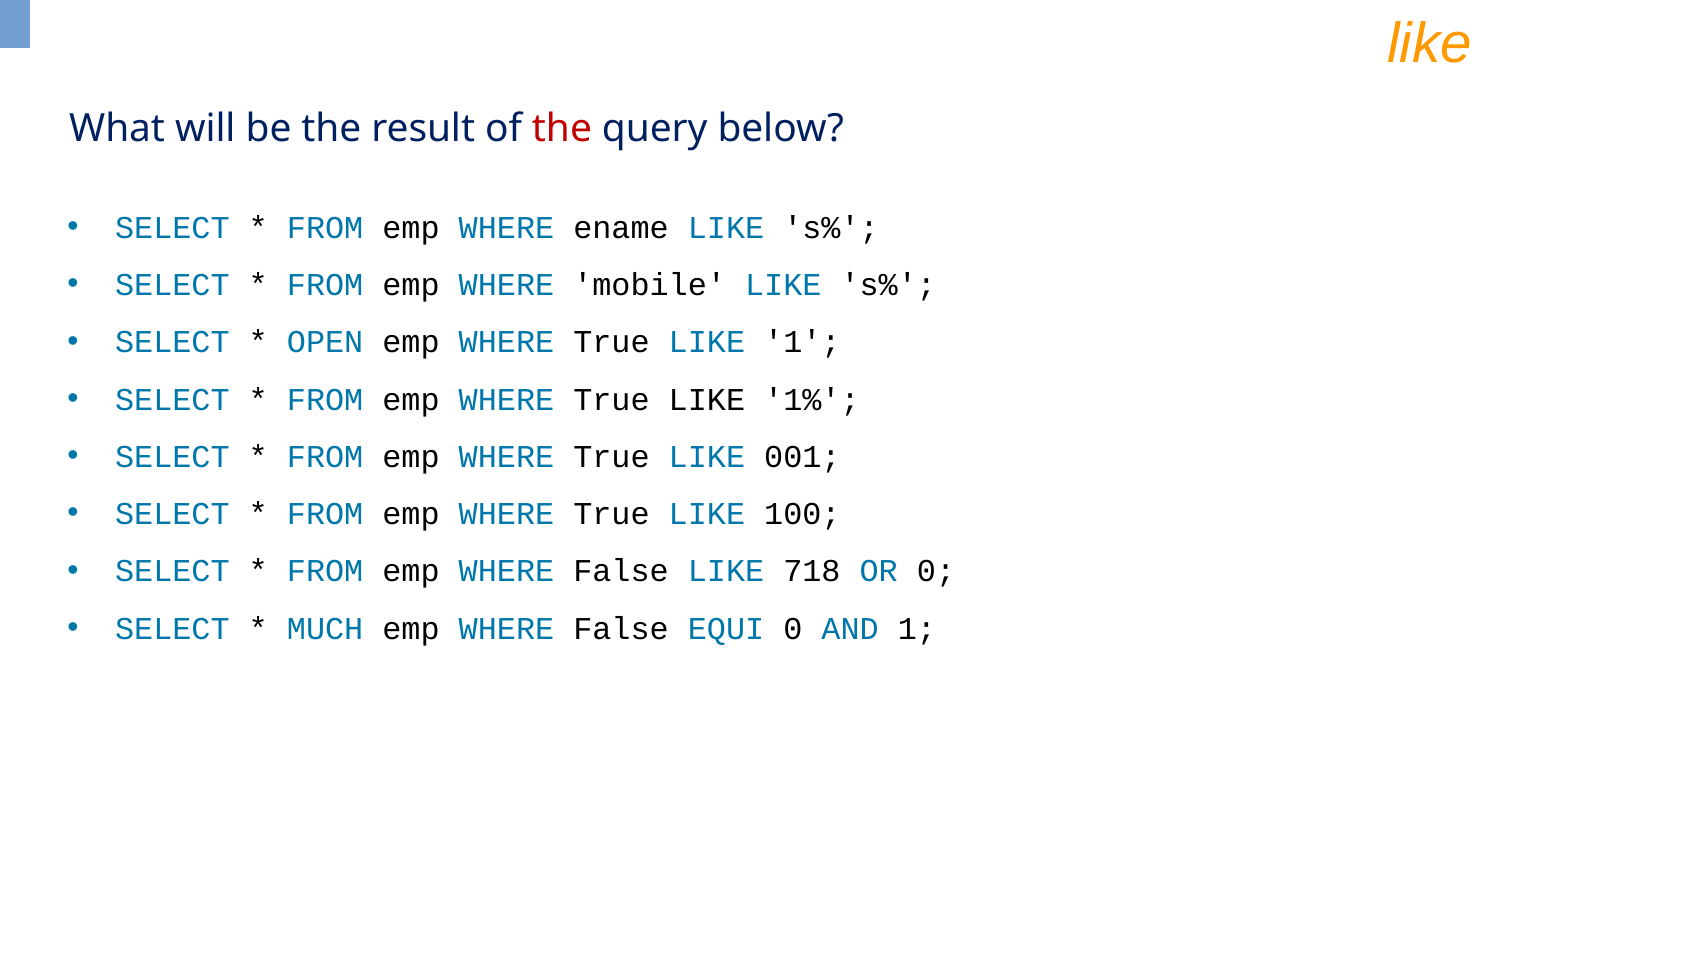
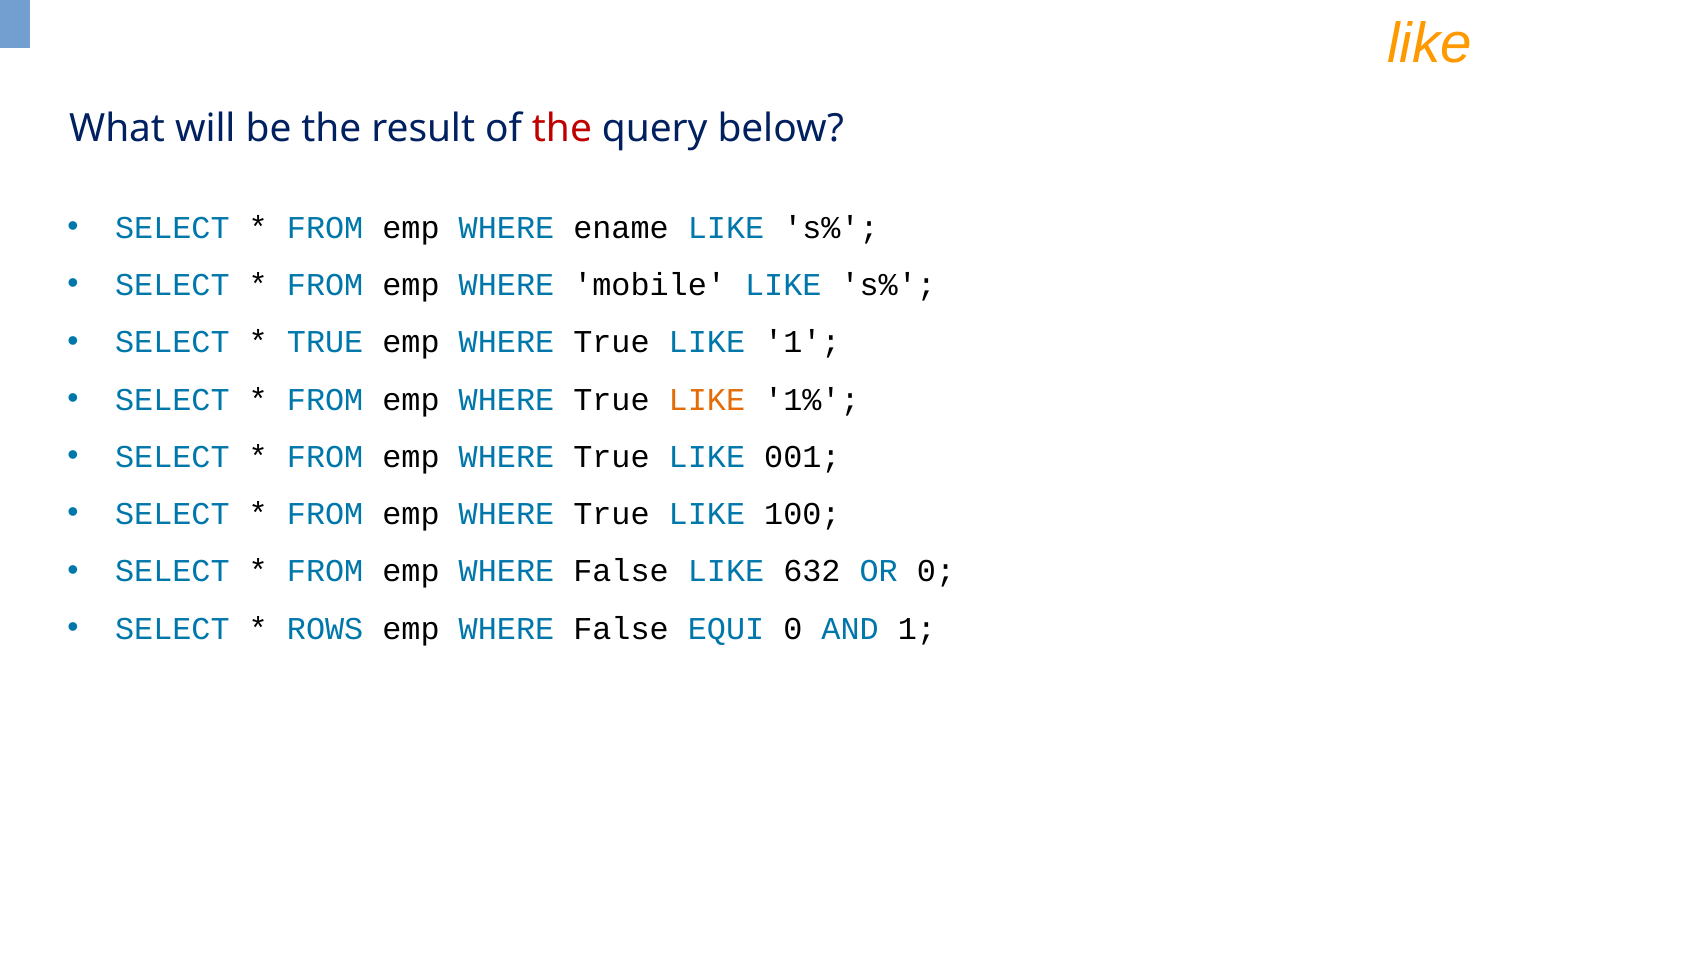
OPEN at (325, 343): OPEN -> TRUE
LIKE at (707, 400) colour: black -> orange
718: 718 -> 632
MUCH: MUCH -> ROWS
